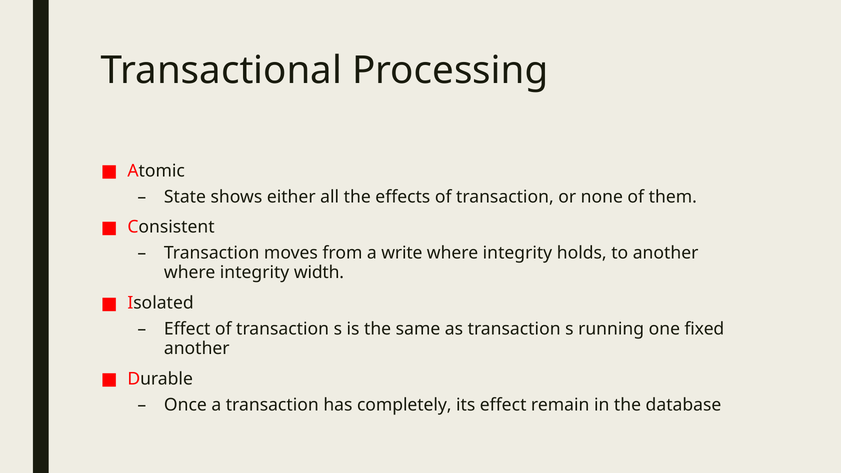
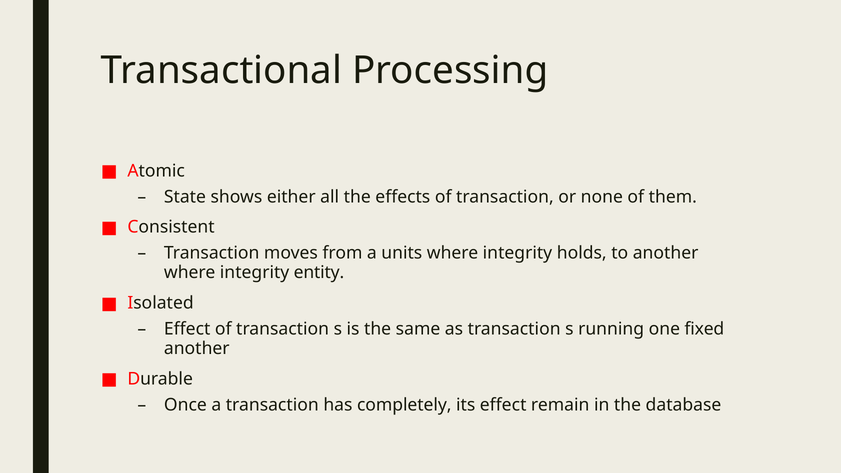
write: write -> units
width: width -> entity
